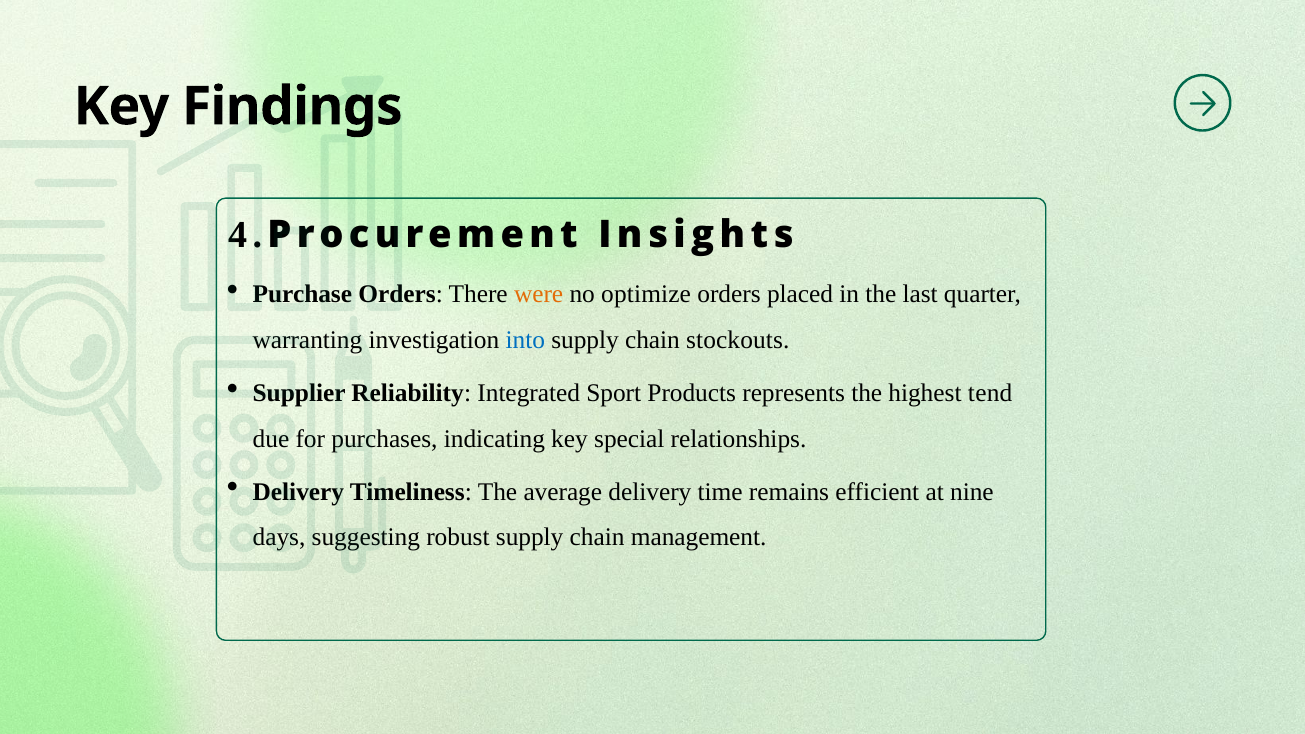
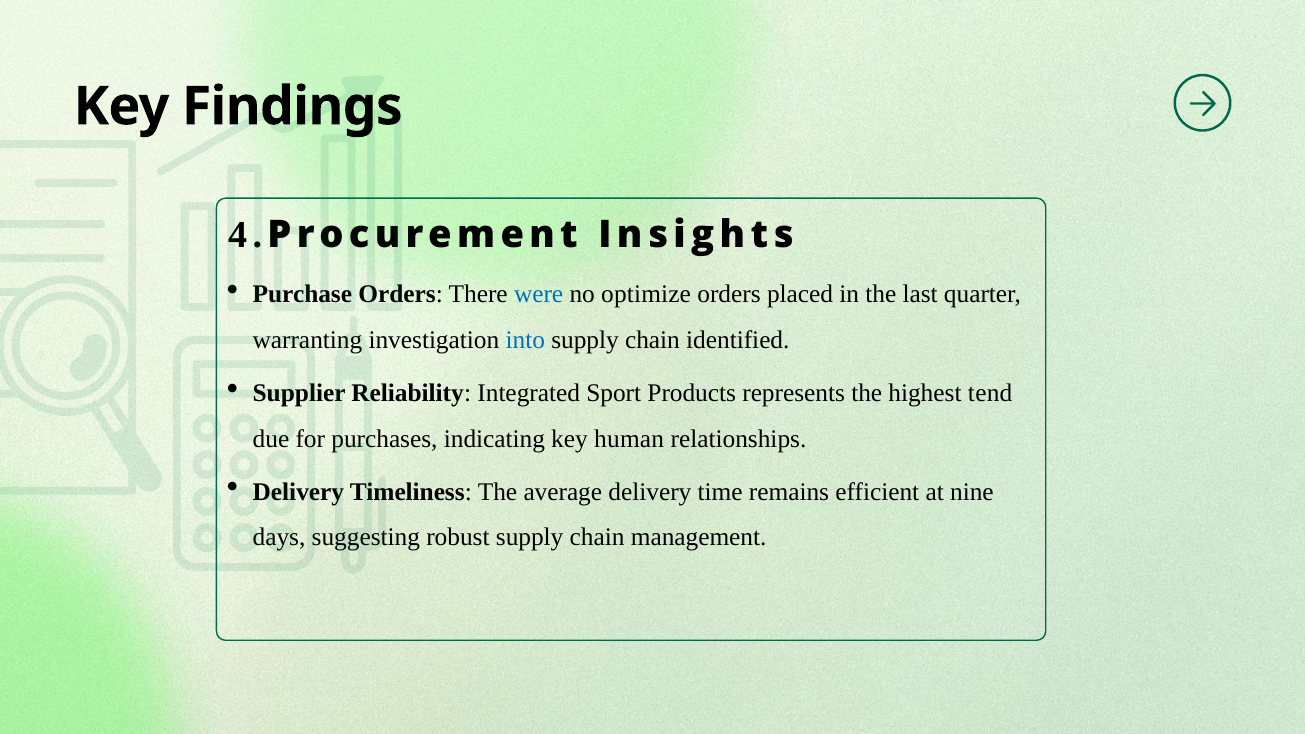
were colour: orange -> blue
stockouts: stockouts -> identified
special: special -> human
